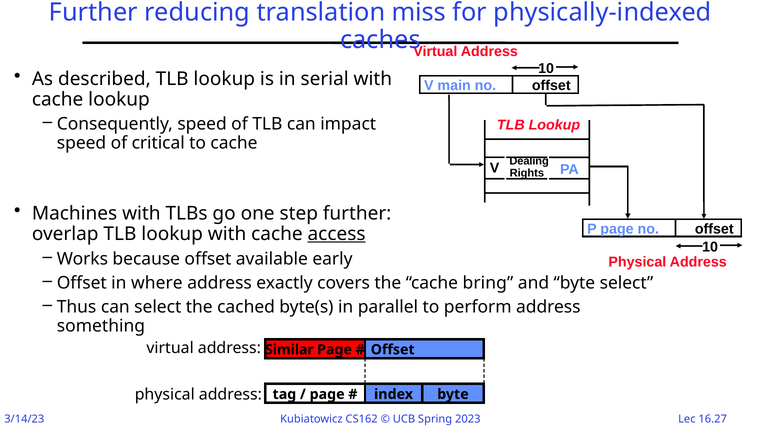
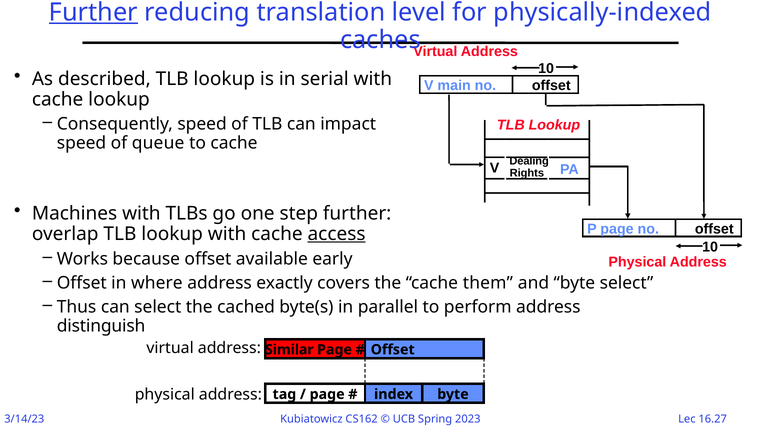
Further at (93, 12) underline: none -> present
miss: miss -> level
critical: critical -> queue
bring: bring -> them
something: something -> distinguish
